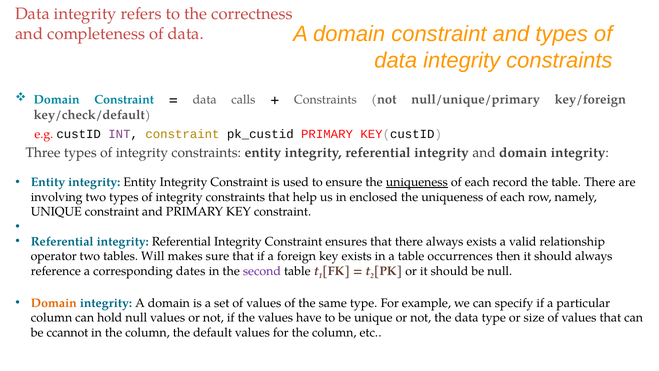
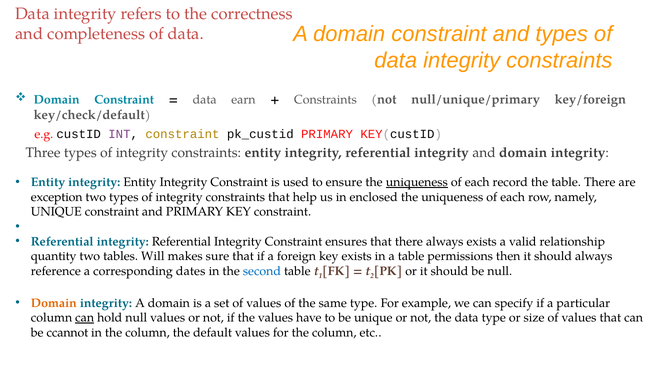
calls: calls -> earn
involving: involving -> exception
operator: operator -> quantity
occurrences: occurrences -> permissions
second colour: purple -> blue
can at (85, 318) underline: none -> present
